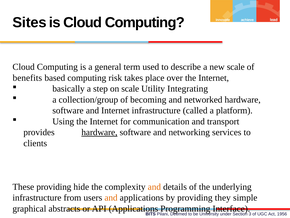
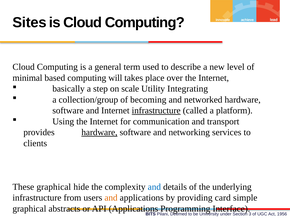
new scale: scale -> level
benefits: benefits -> minimal
risk: risk -> will
infrastructure at (156, 110) underline: none -> present
These providing: providing -> graphical
and at (154, 186) colour: orange -> blue
they: they -> card
